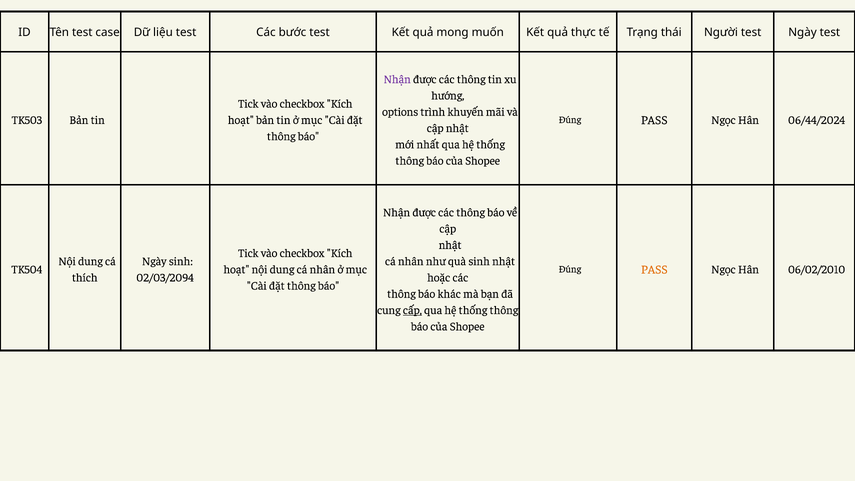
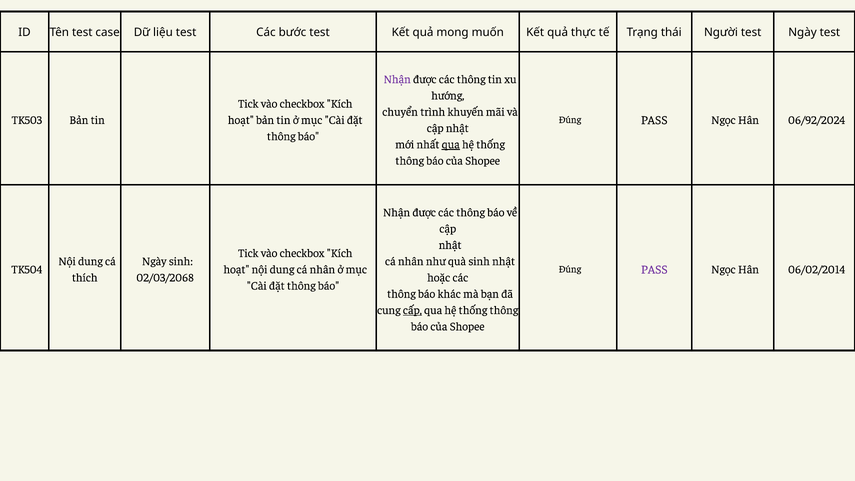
options: options -> chuyển
06/44/2024: 06/44/2024 -> 06/92/2024
qua at (451, 145) underline: none -> present
PASS at (654, 270) colour: orange -> purple
06/02/2010: 06/02/2010 -> 06/02/2014
02/03/2094: 02/03/2094 -> 02/03/2068
